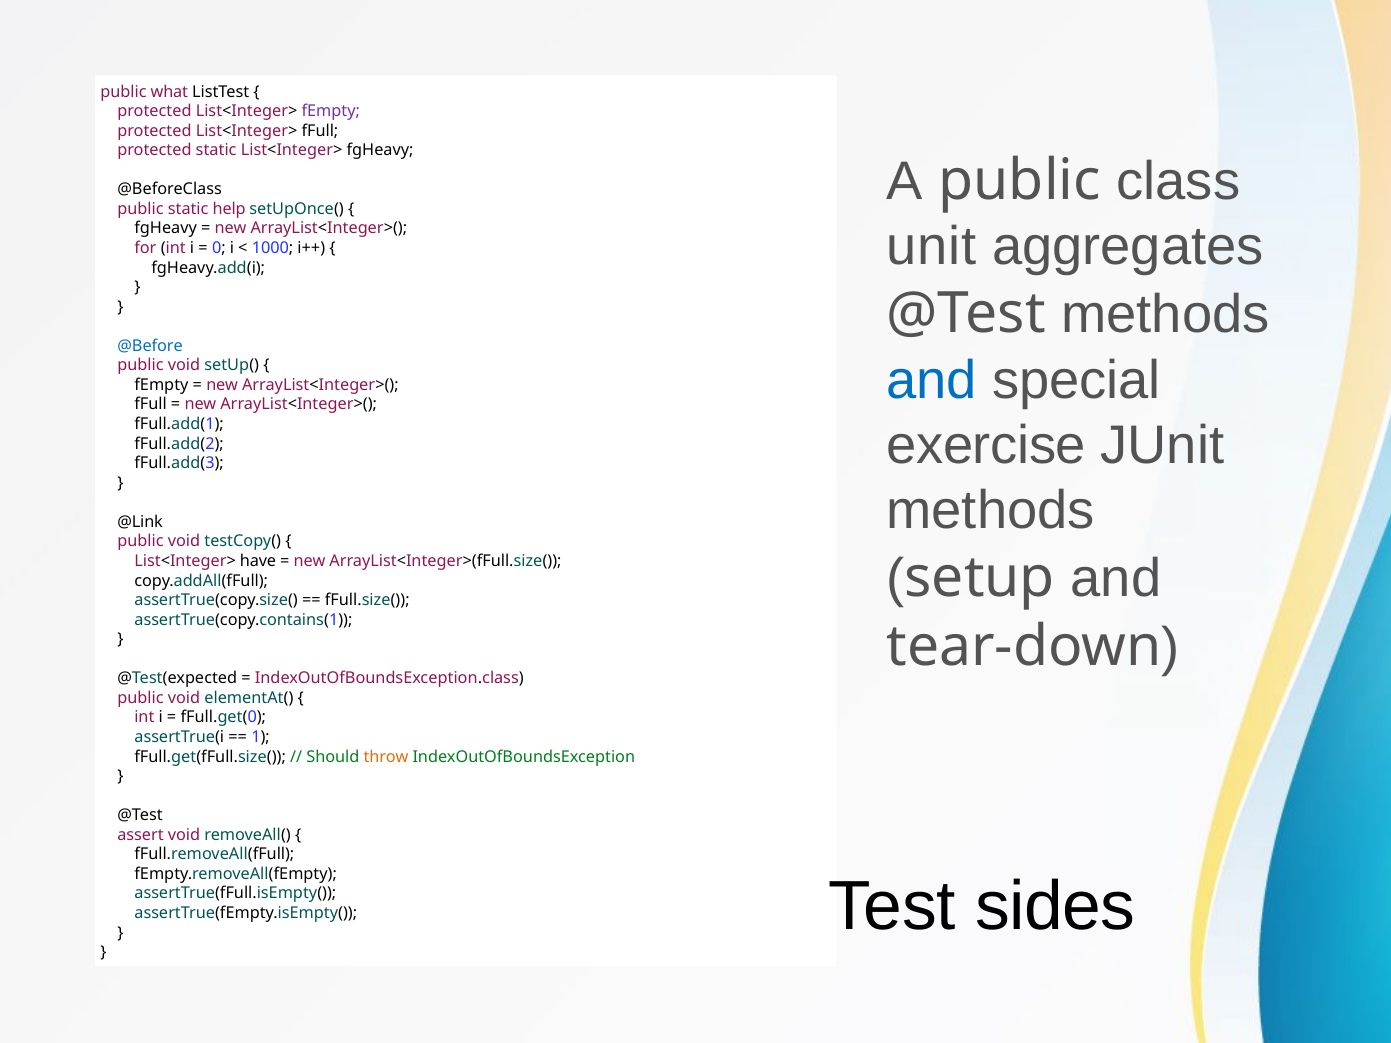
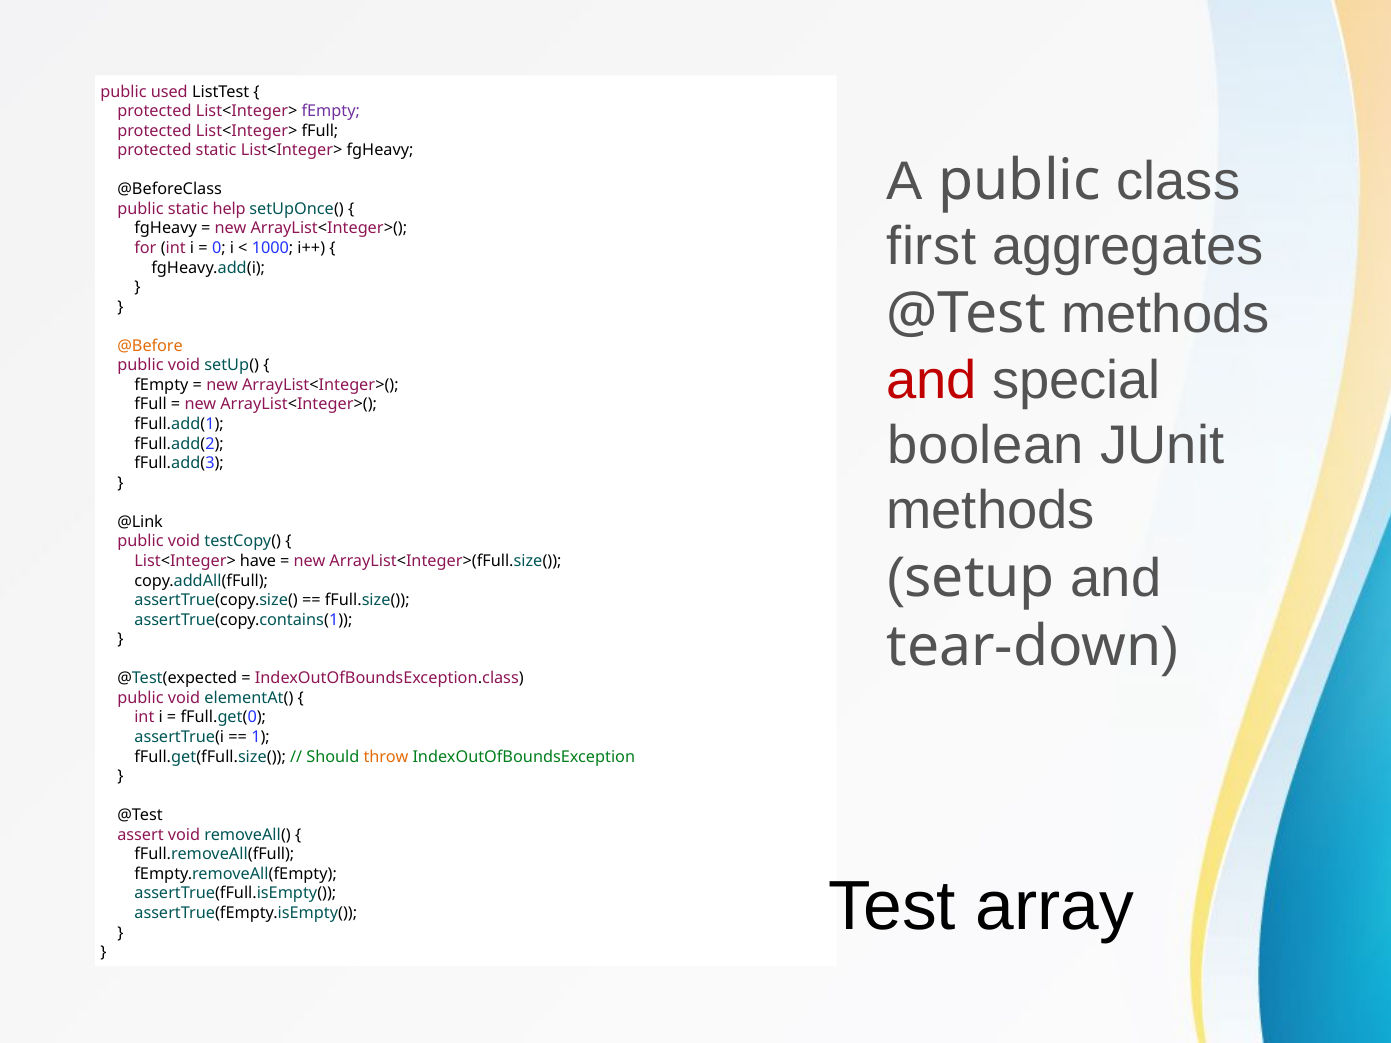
what: what -> used
unit: unit -> first
@Before colour: blue -> orange
and at (932, 381) colour: blue -> red
exercise: exercise -> boolean
sides: sides -> array
